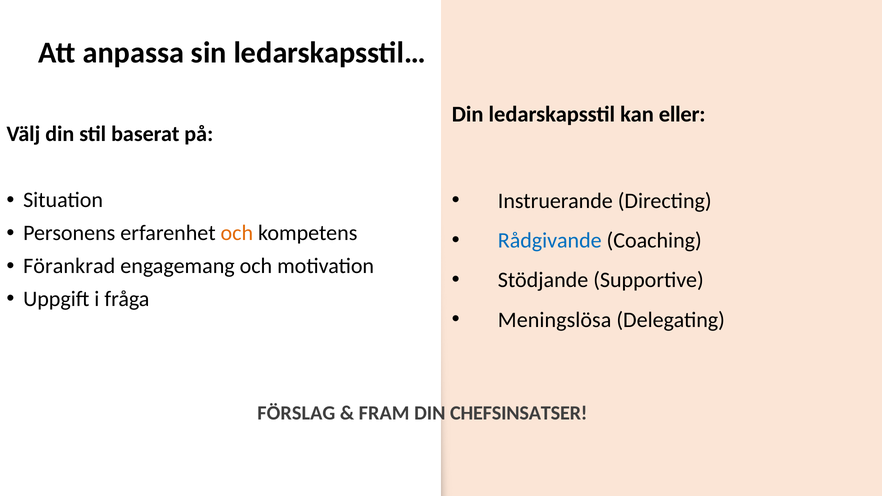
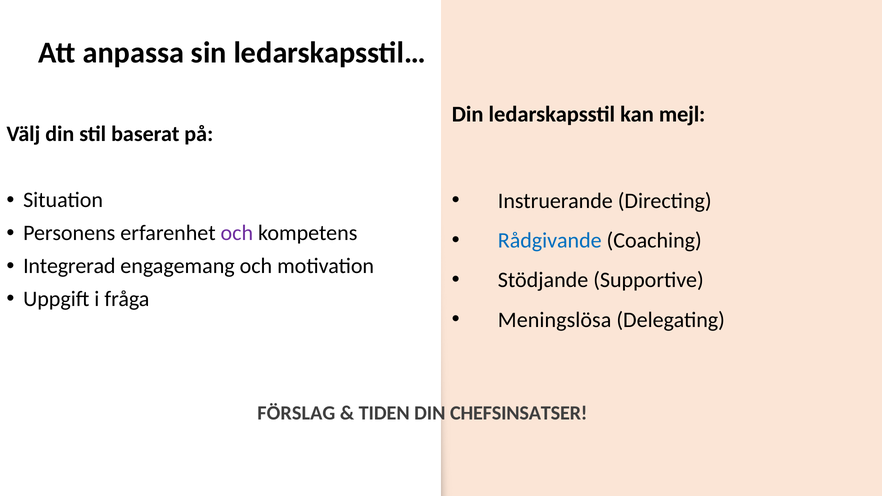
eller: eller -> mejl
och at (237, 233) colour: orange -> purple
Förankrad: Förankrad -> Integrerad
FRAM: FRAM -> TIDEN
